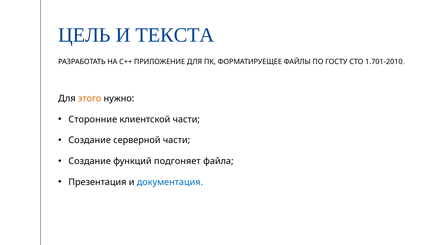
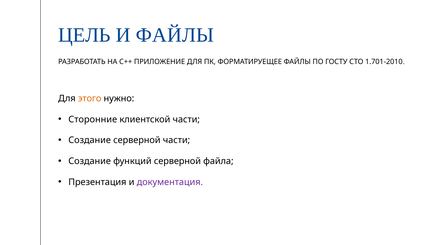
И ТЕКСТА: ТЕКСТА -> ФАЙЛЫ
функций подгоняет: подгоняет -> серверной
документация colour: blue -> purple
